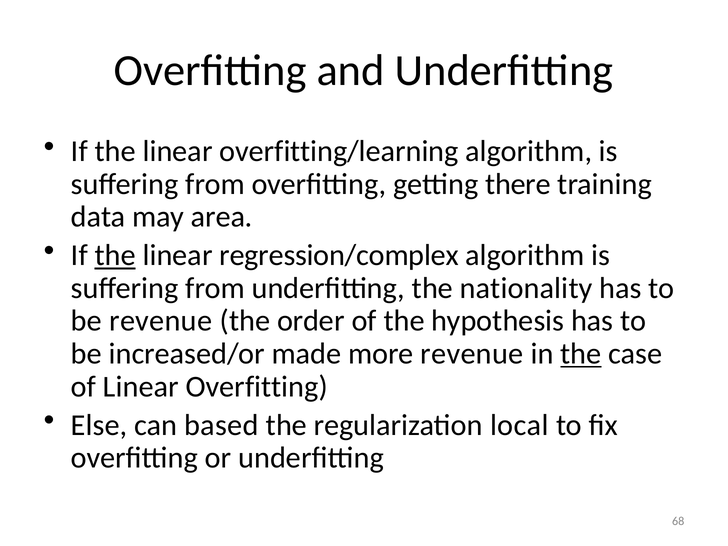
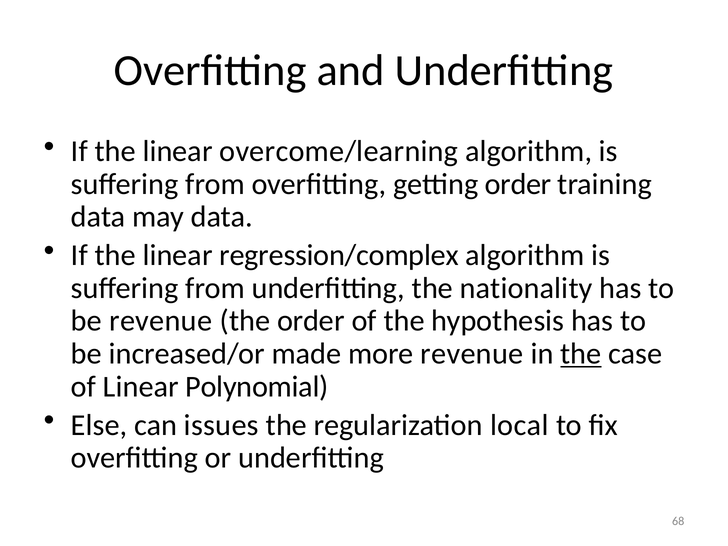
overfitting/learning: overfitting/learning -> overcome/learning
getting there: there -> order
may area: area -> data
the at (115, 255) underline: present -> none
Linear Overfitting: Overfitting -> Polynomial
based: based -> issues
